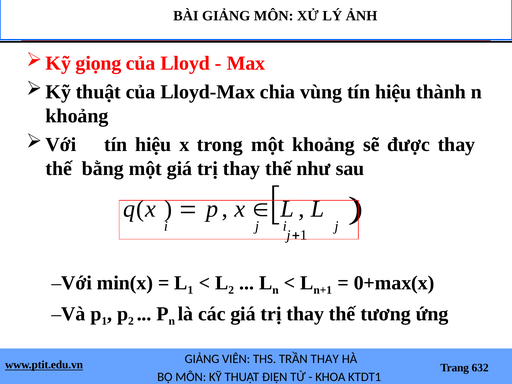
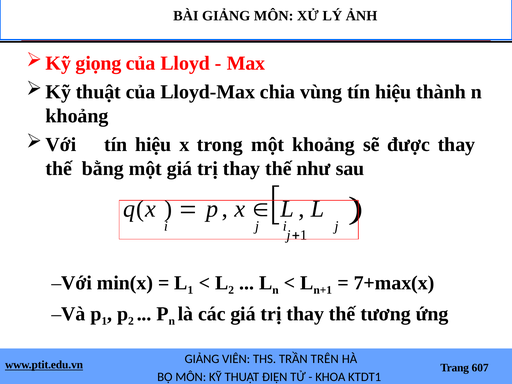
0+max(x: 0+max(x -> 7+max(x
TRẦN THAY: THAY -> TRÊN
632: 632 -> 607
